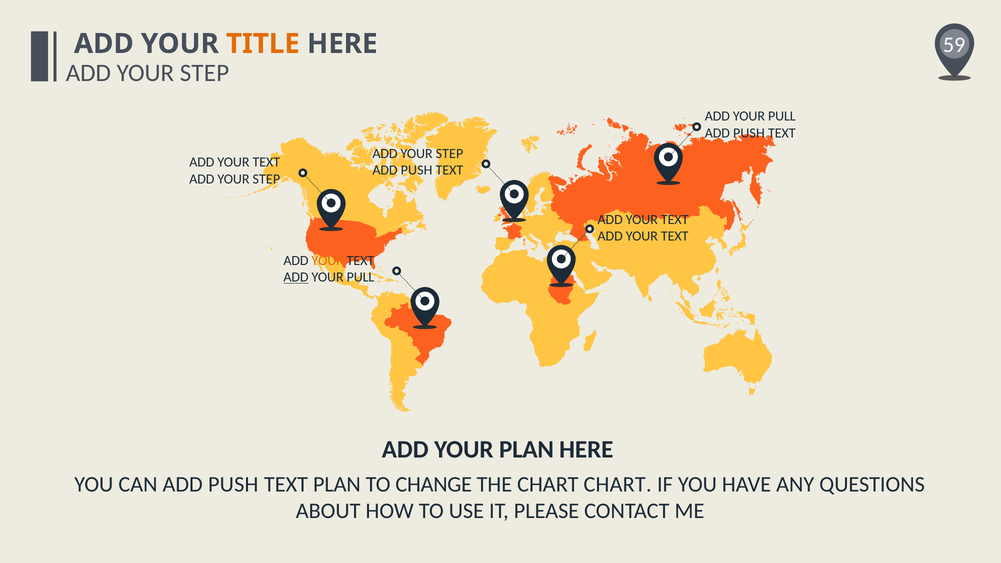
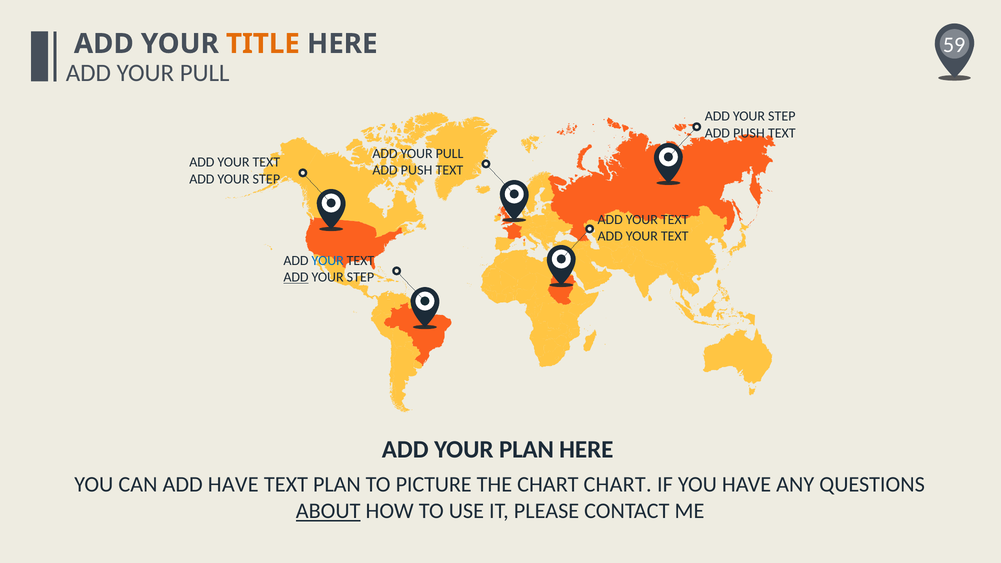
STEP at (204, 73): STEP -> PULL
PULL at (782, 116): PULL -> STEP
STEP at (449, 153): STEP -> PULL
YOUR at (328, 261) colour: orange -> blue
PULL at (361, 277): PULL -> STEP
CAN ADD PUSH: PUSH -> HAVE
CHANGE: CHANGE -> PICTURE
ABOUT underline: none -> present
